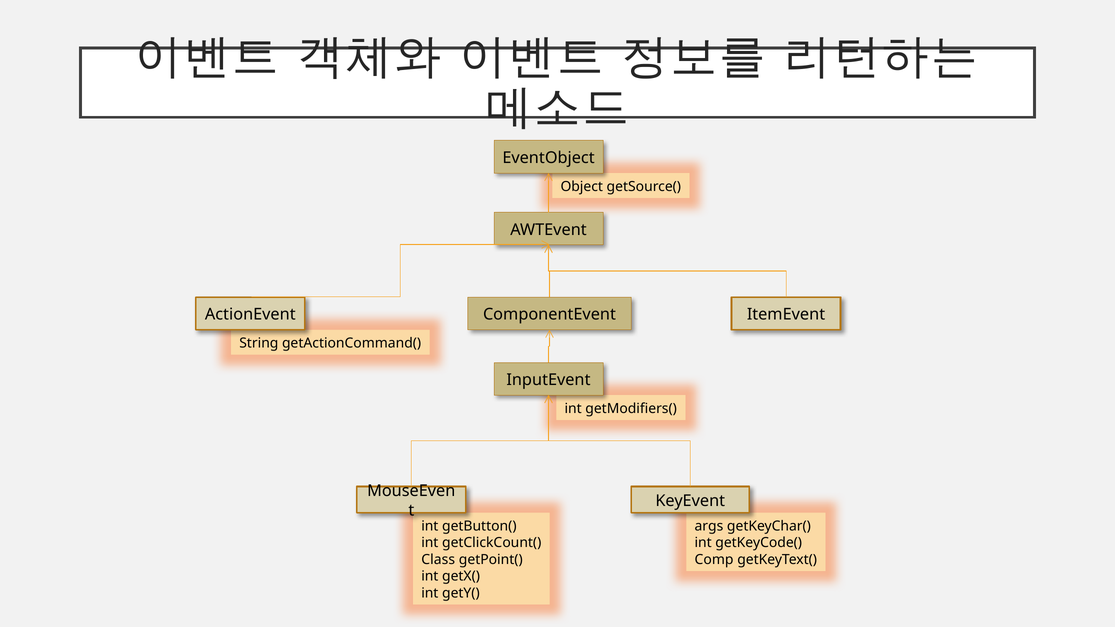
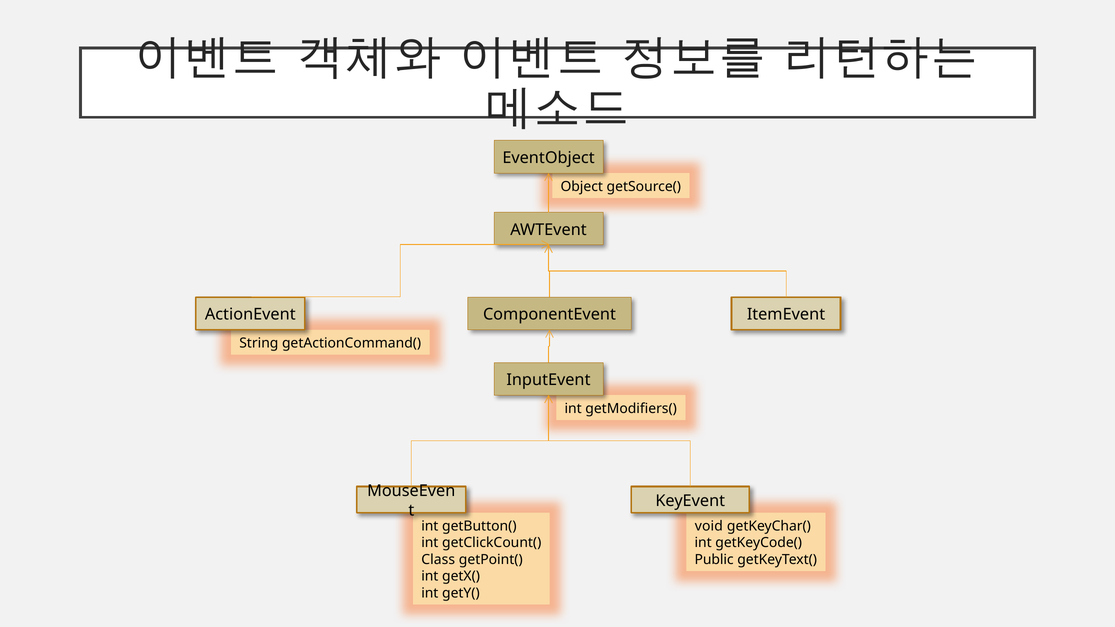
args: args -> void
Comp: Comp -> Public
